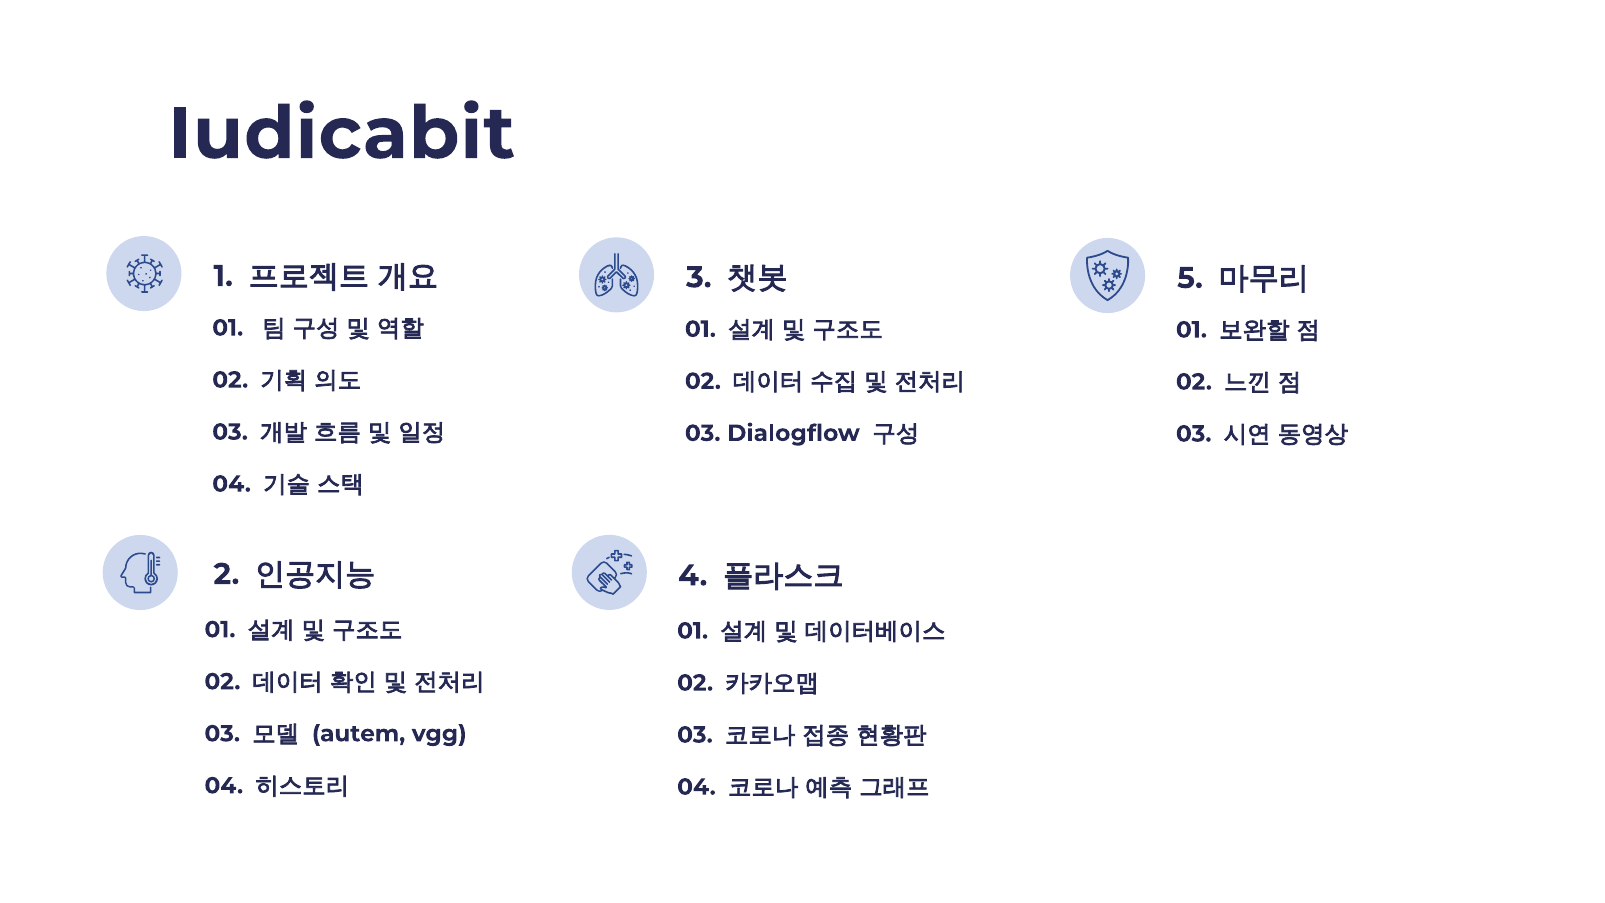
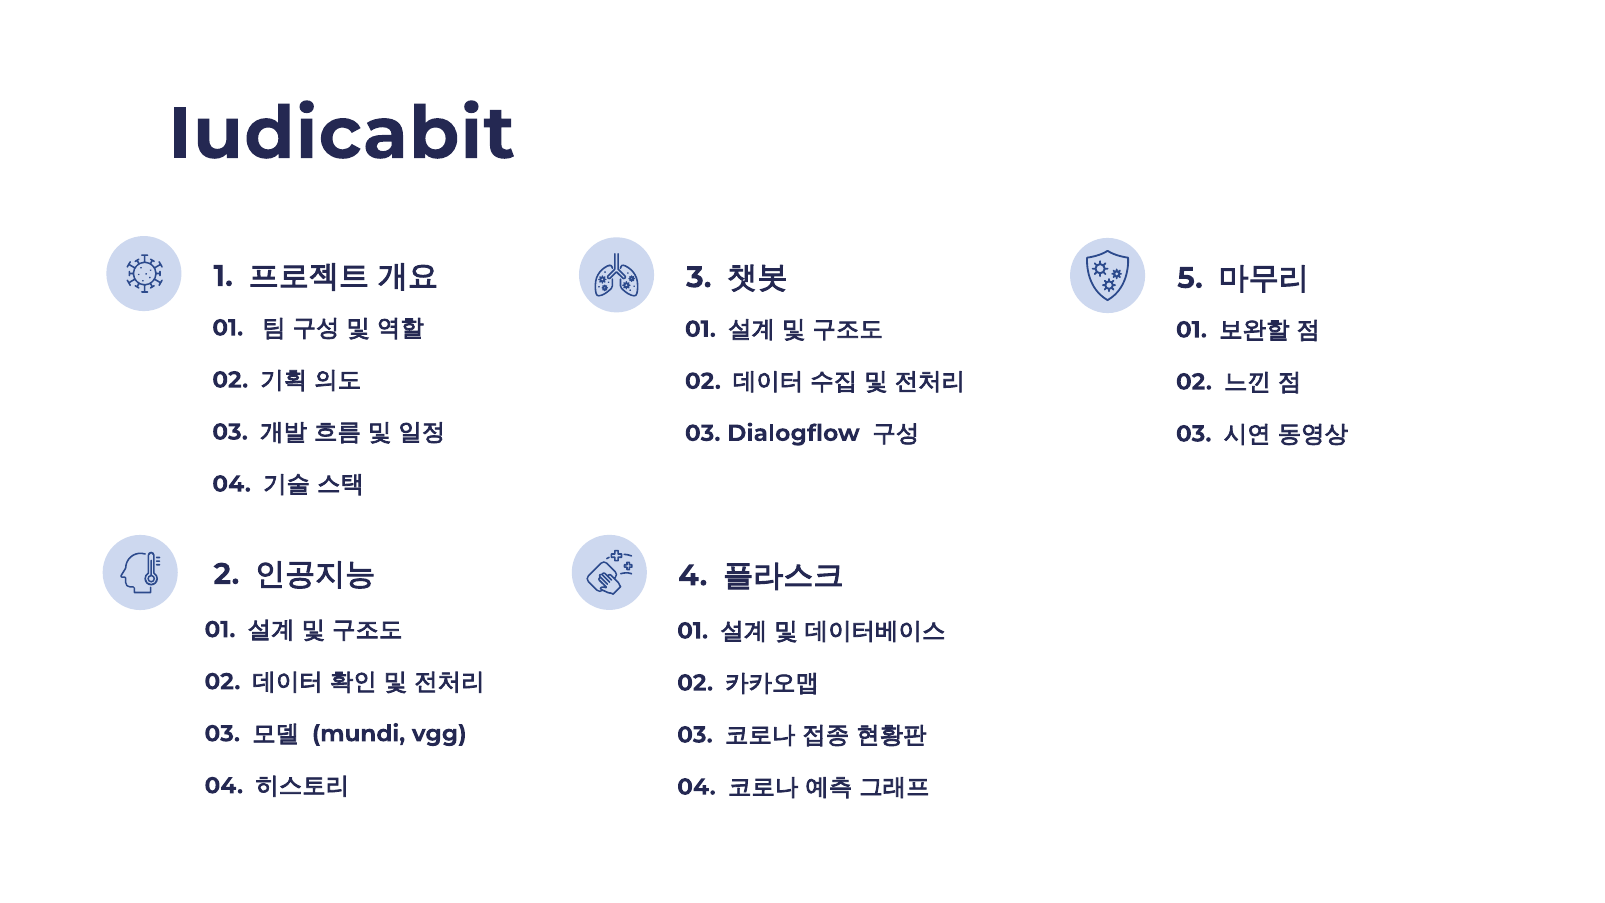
autem: autem -> mundi
